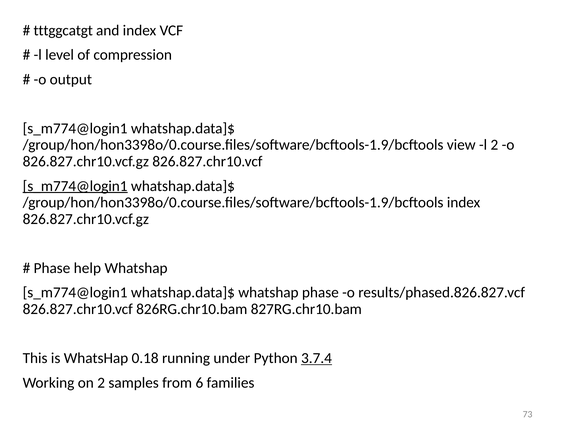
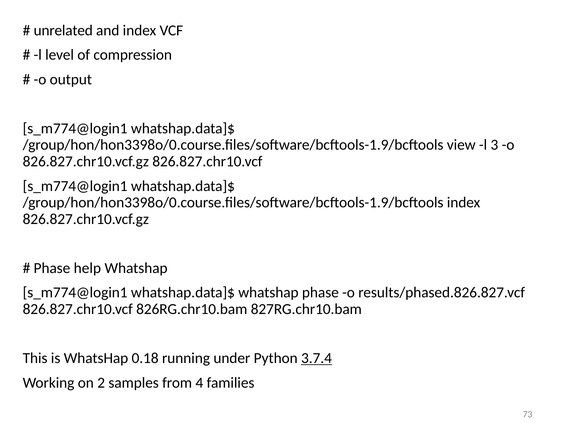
tttggcatgt: tttggcatgt -> unrelated
l 2: 2 -> 3
s_m774@login1 at (75, 186) underline: present -> none
6: 6 -> 4
